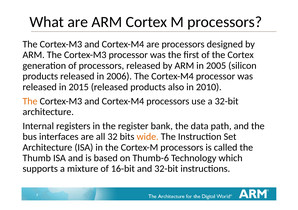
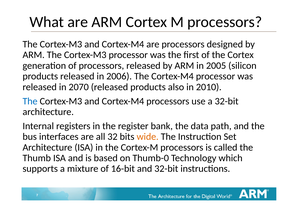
2015: 2015 -> 2070
The at (30, 101) colour: orange -> blue
Thumb-6: Thumb-6 -> Thumb-0
